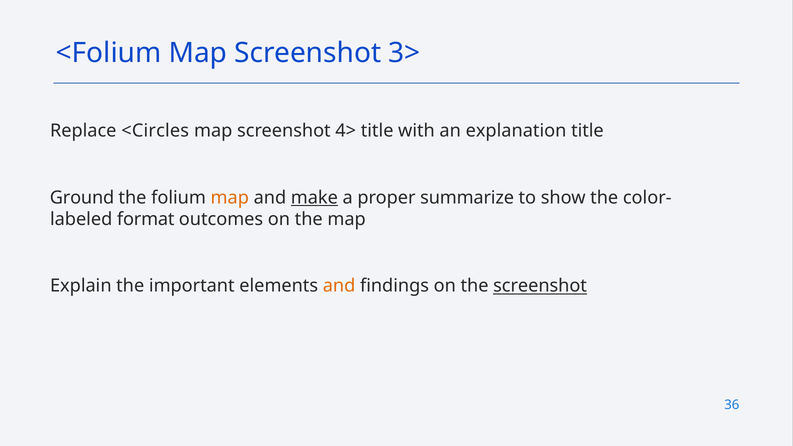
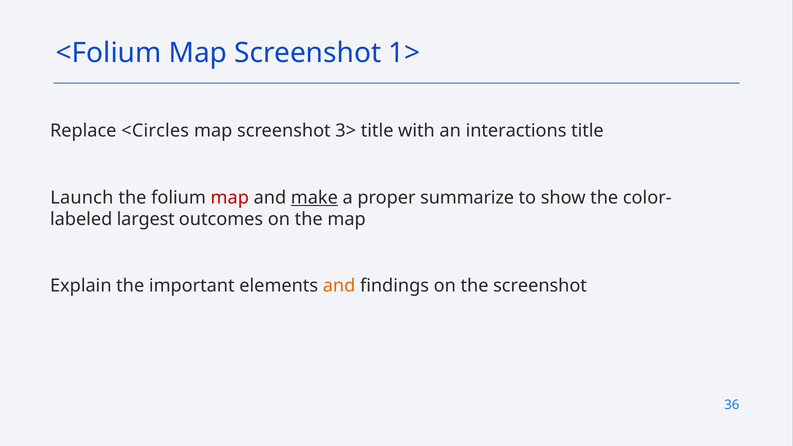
3>: 3> -> 1>
4>: 4> -> 3>
explanation: explanation -> interactions
Ground: Ground -> Launch
map at (230, 198) colour: orange -> red
format: format -> largest
screenshot at (540, 286) underline: present -> none
